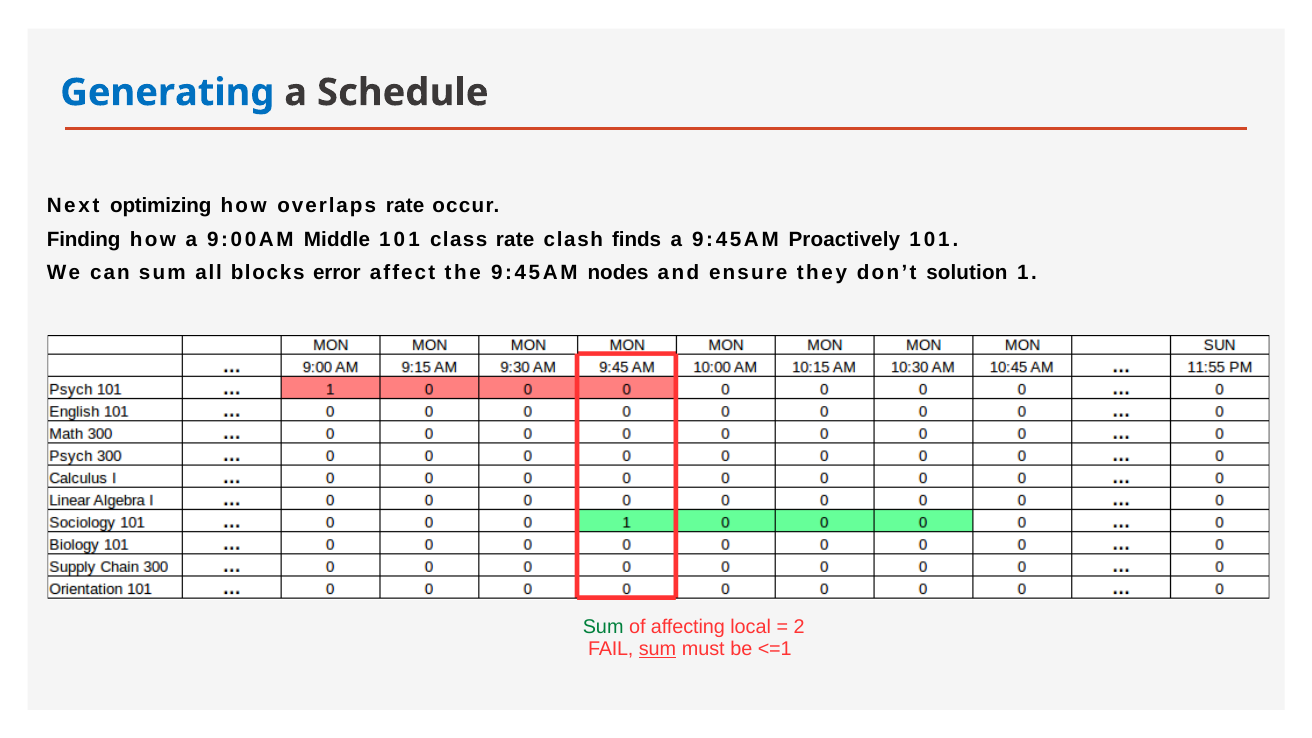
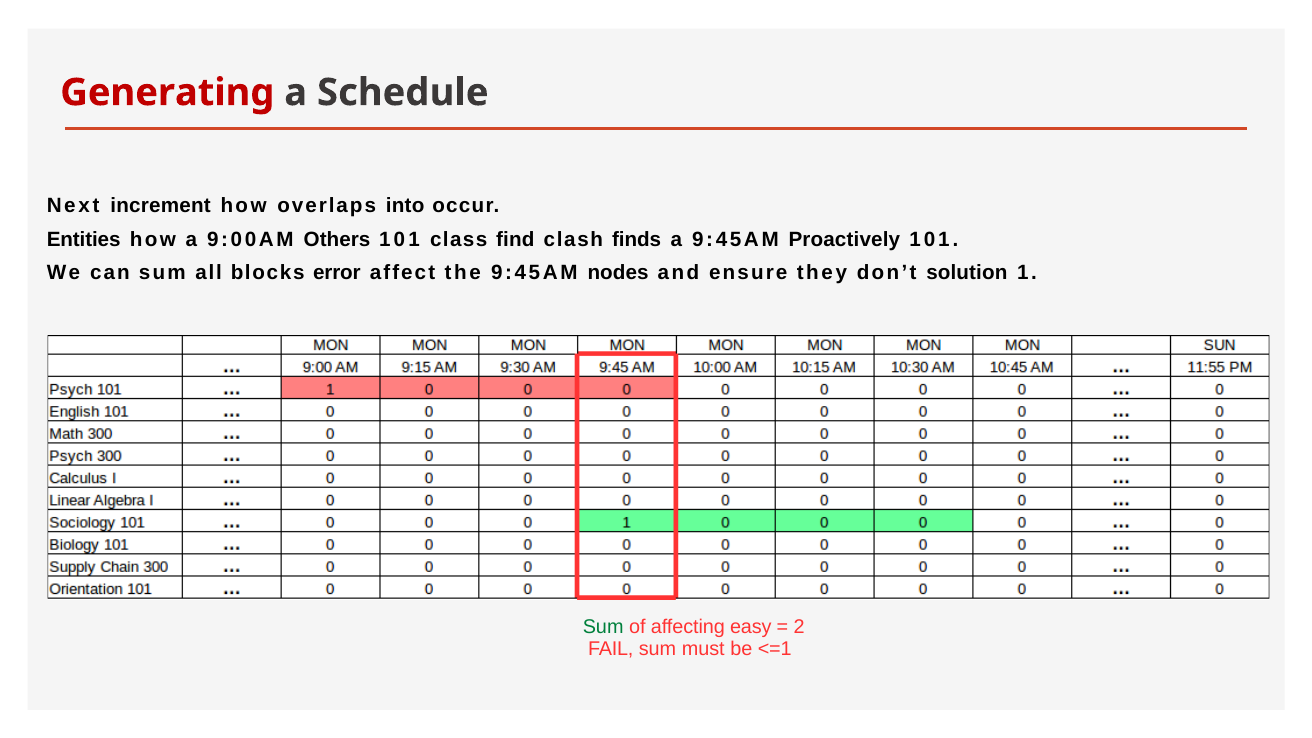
Generating colour: blue -> red
optimizing: optimizing -> increment
overlaps rate: rate -> into
Finding: Finding -> Entities
Middle: Middle -> Others
class rate: rate -> find
local: local -> easy
sum at (658, 649) underline: present -> none
